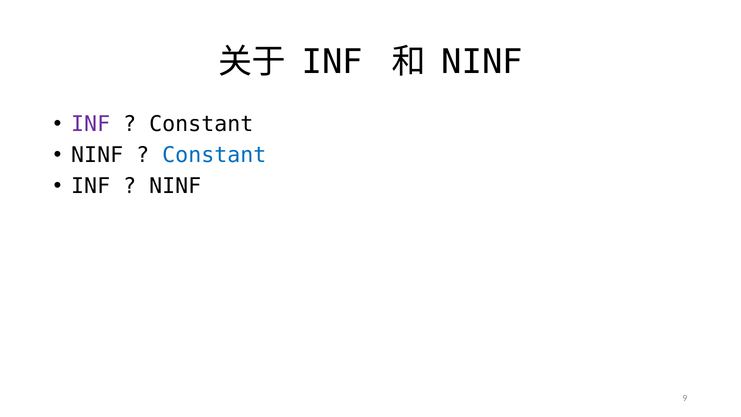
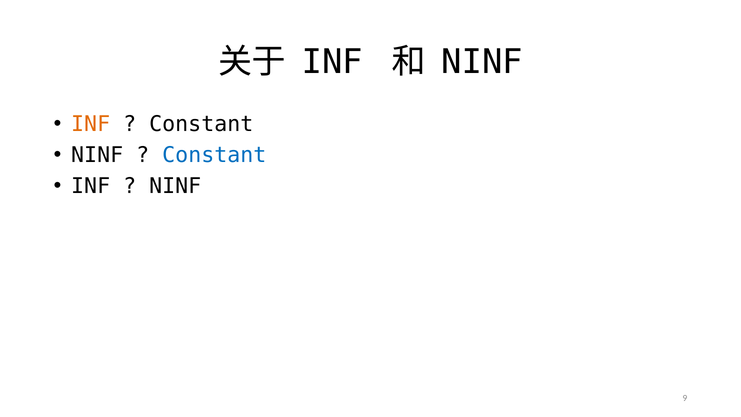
INF at (91, 124) colour: purple -> orange
